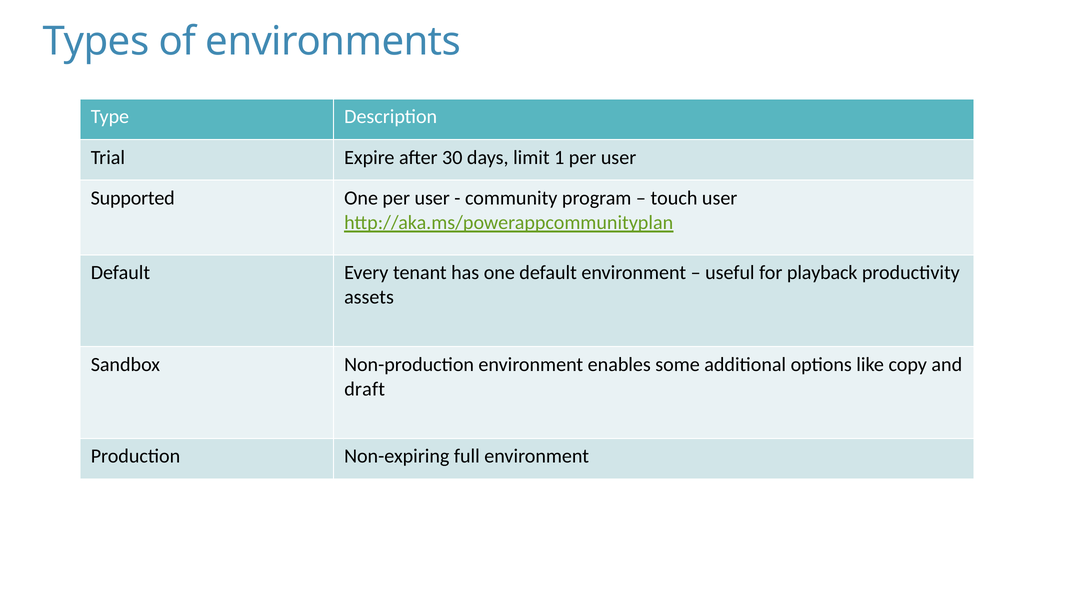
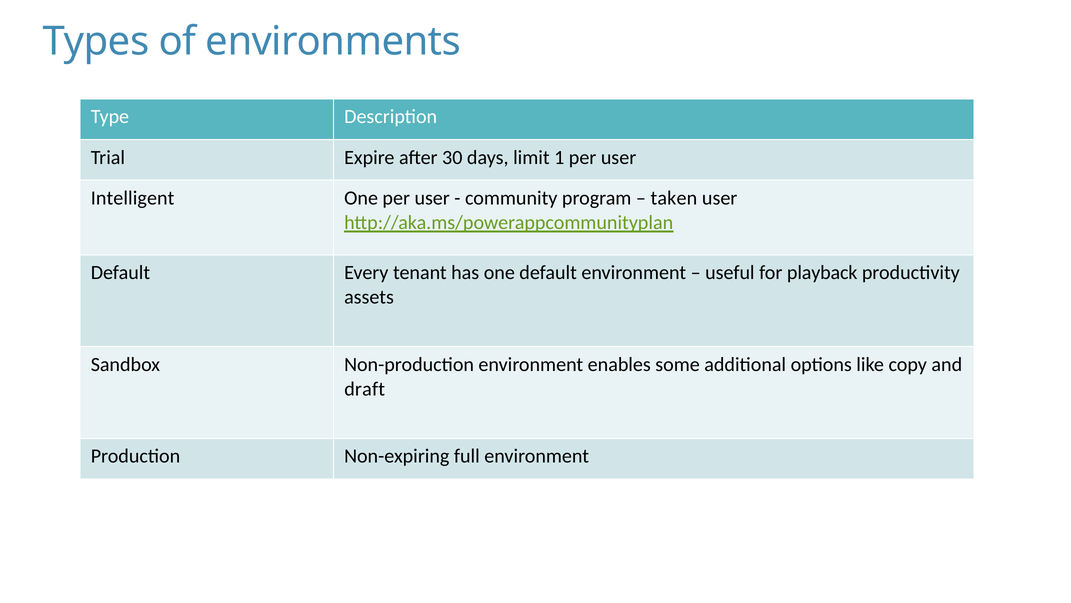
Supported: Supported -> Intelligent
touch: touch -> taken
